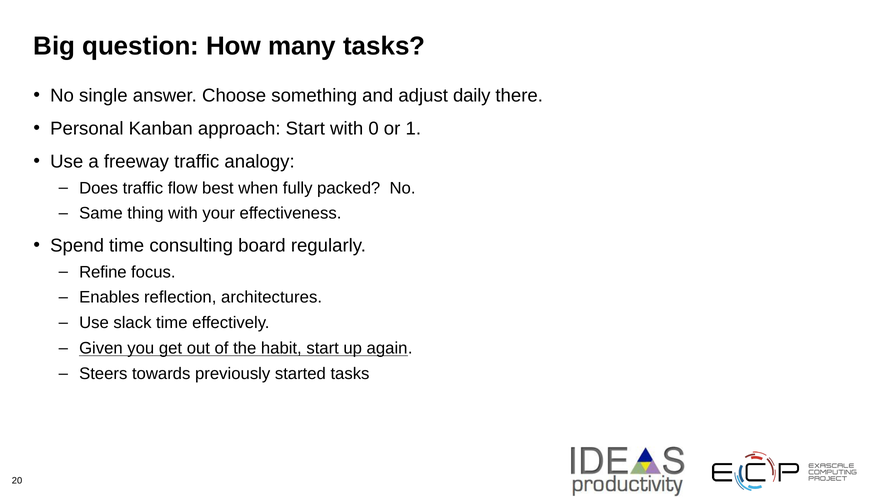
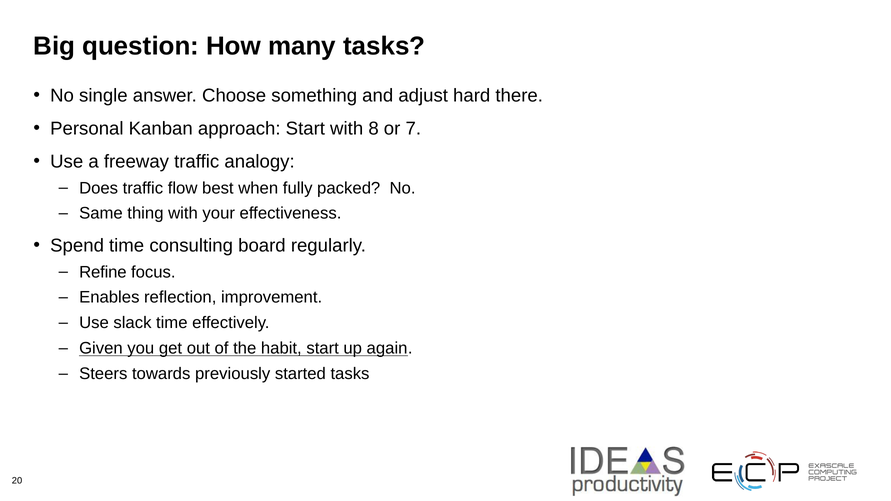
daily: daily -> hard
0: 0 -> 8
1: 1 -> 7
architectures: architectures -> improvement
